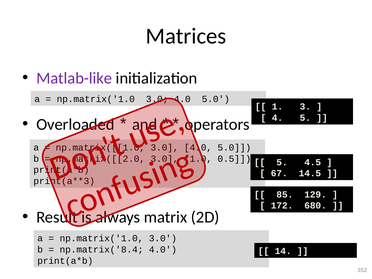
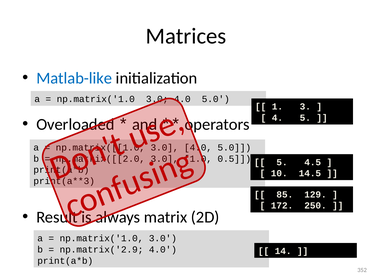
Matlab-like colour: purple -> blue
67: 67 -> 10
680: 680 -> 250
np.matrix('8.4: np.matrix('8.4 -> np.matrix('2.9
